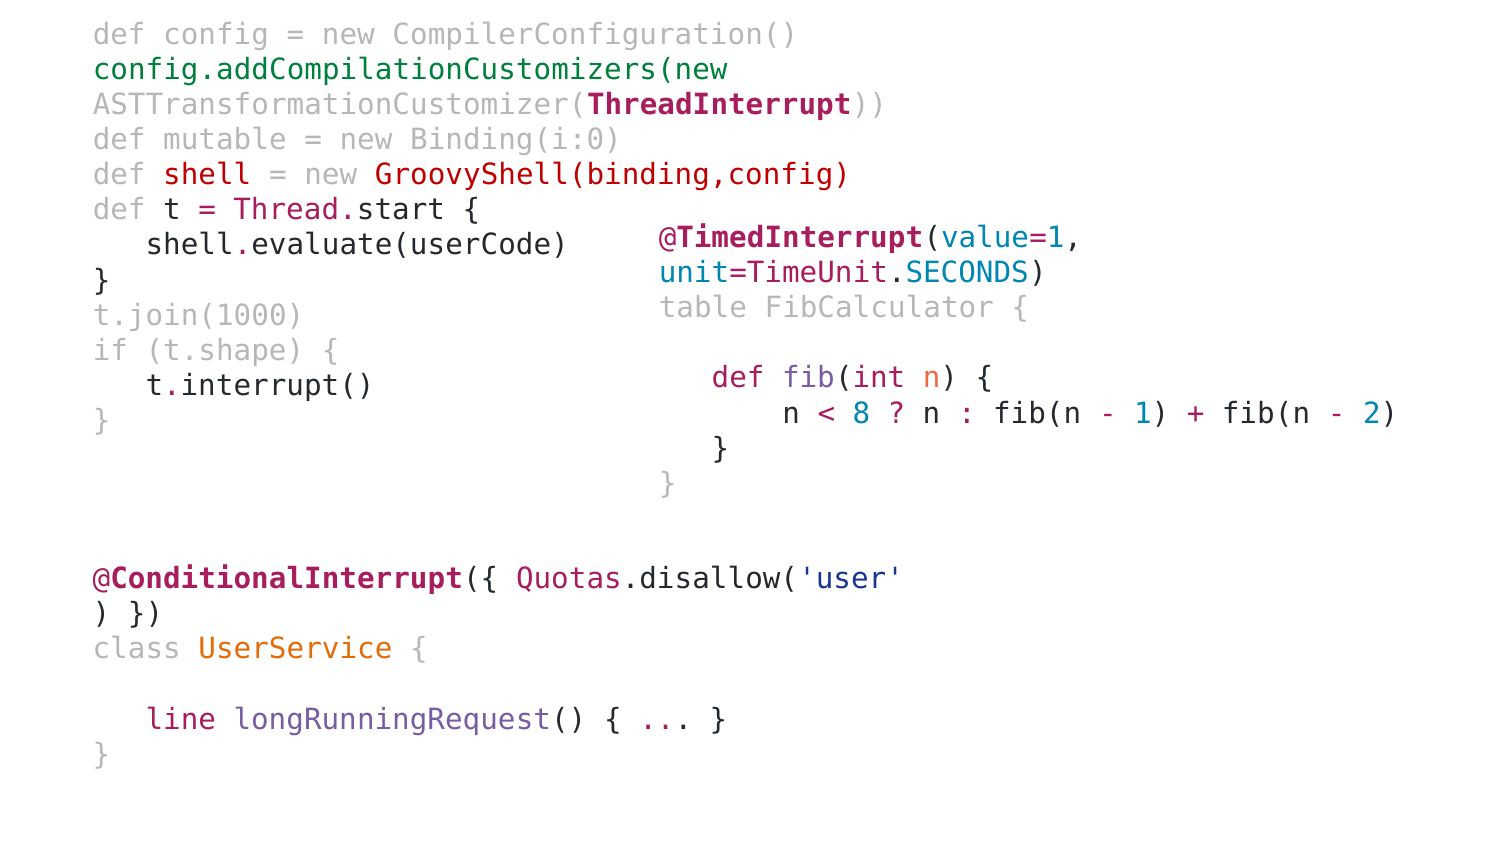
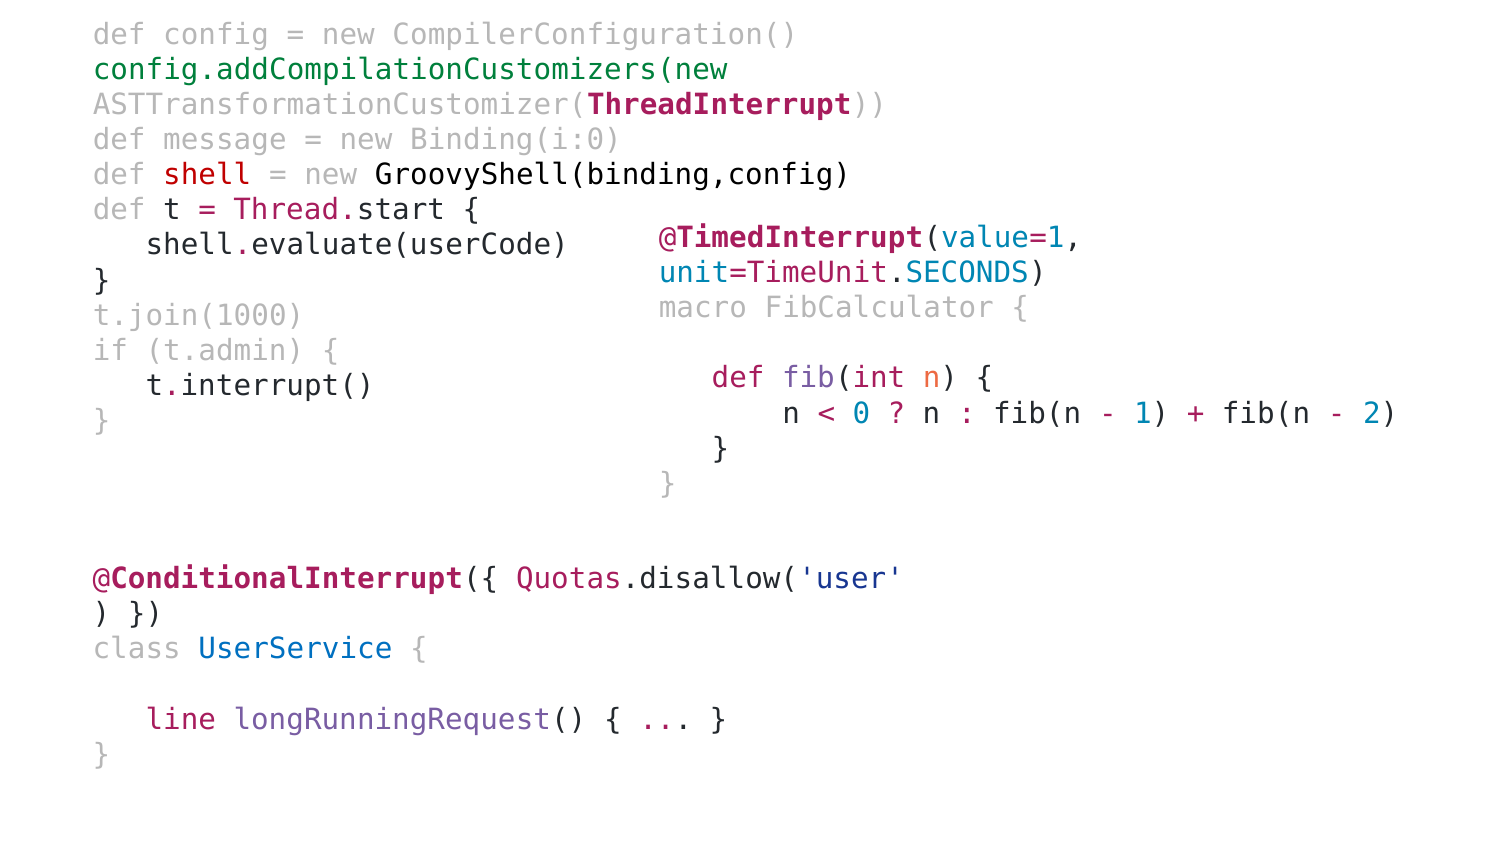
mutable: mutable -> message
GroovyShell(binding,config colour: red -> black
table: table -> macro
t.shape: t.shape -> t.admin
8: 8 -> 0
UserService colour: orange -> blue
